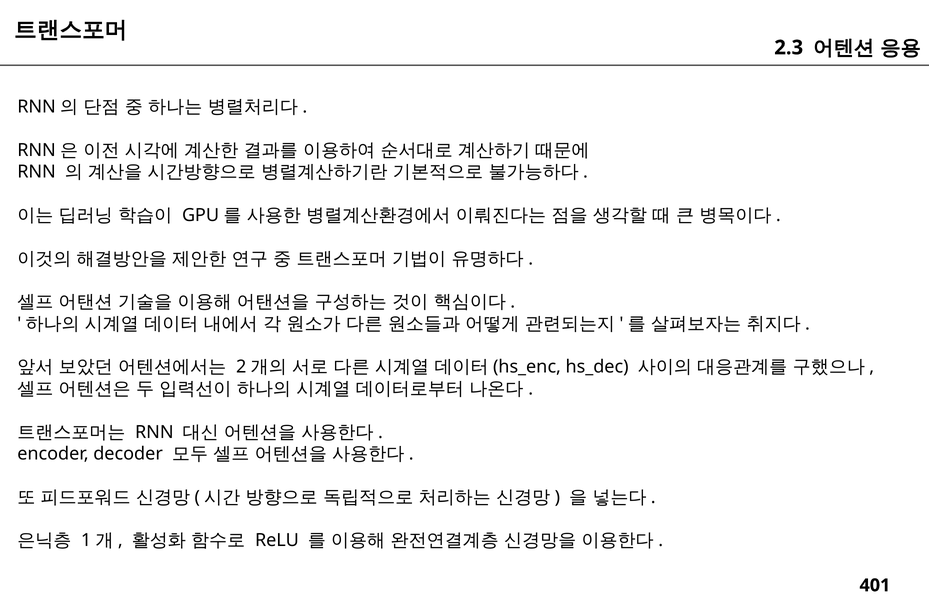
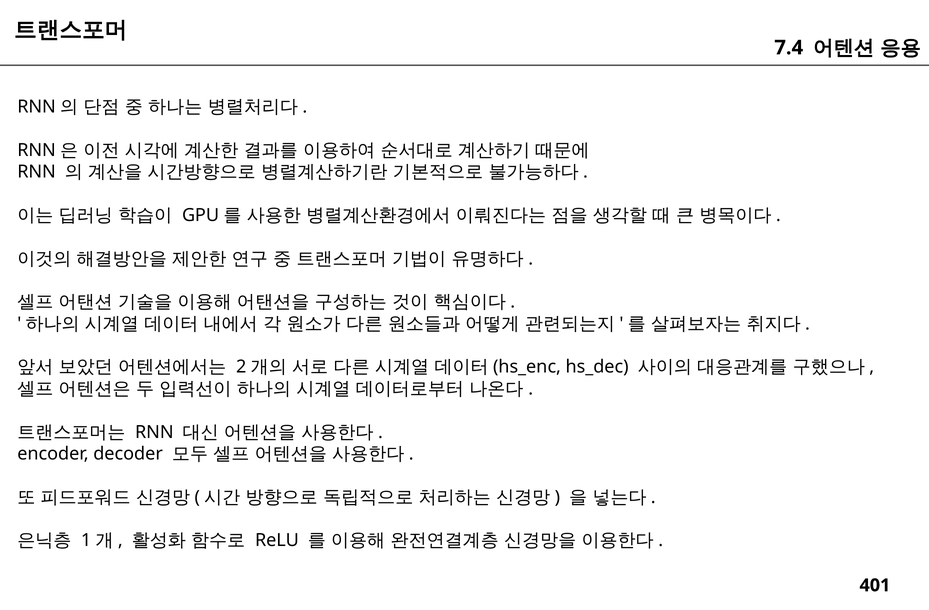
2.3: 2.3 -> 7.4
